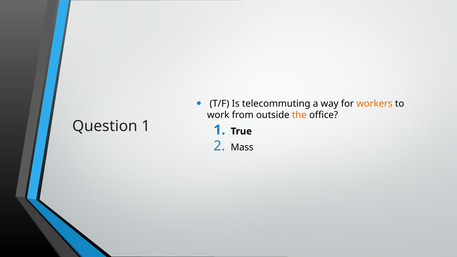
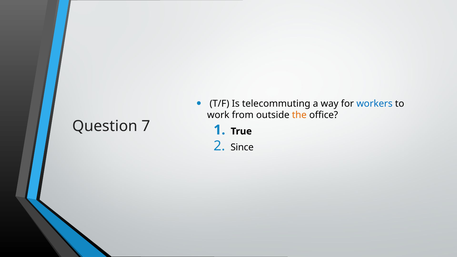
workers colour: orange -> blue
Question 1: 1 -> 7
Mass: Mass -> Since
